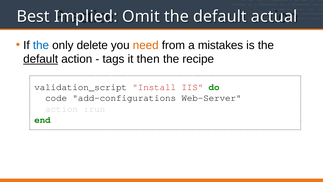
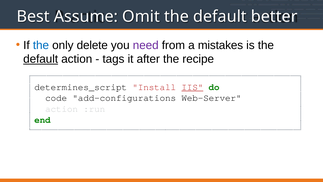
Implied: Implied -> Assume
actual: actual -> better
need colour: orange -> purple
then: then -> after
validation_script: validation_script -> determines_script
IIS underline: none -> present
